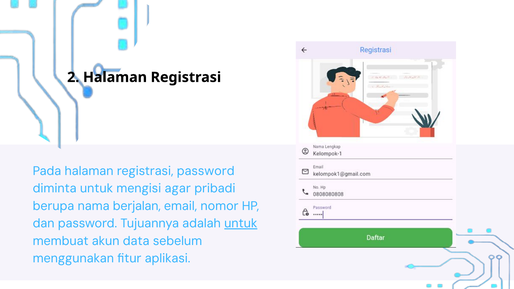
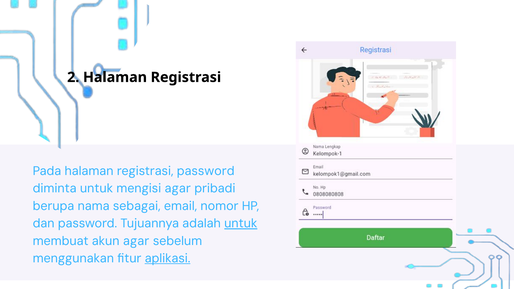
berjalan: berjalan -> sebagai
akun data: data -> agar
aplikasi underline: none -> present
